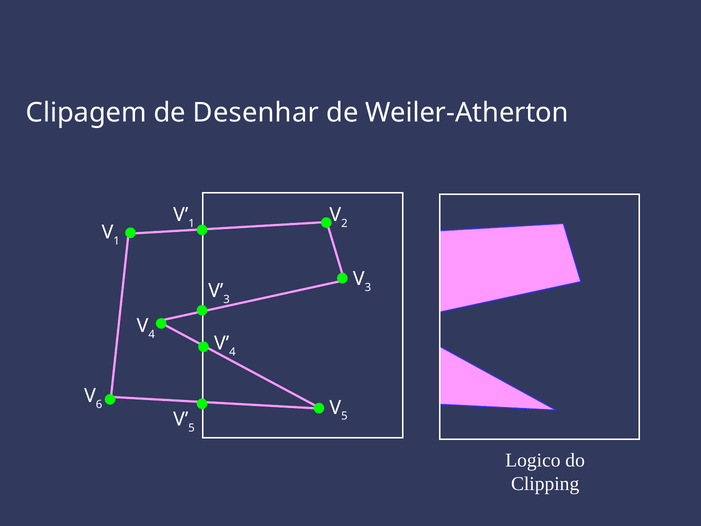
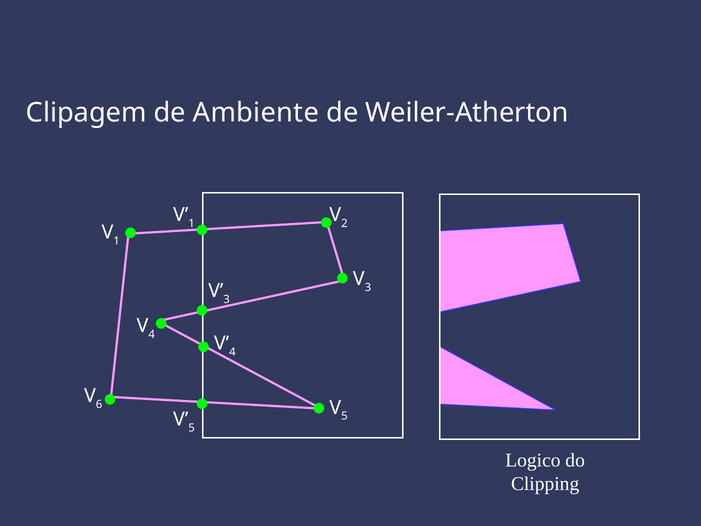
Desenhar: Desenhar -> Ambiente
